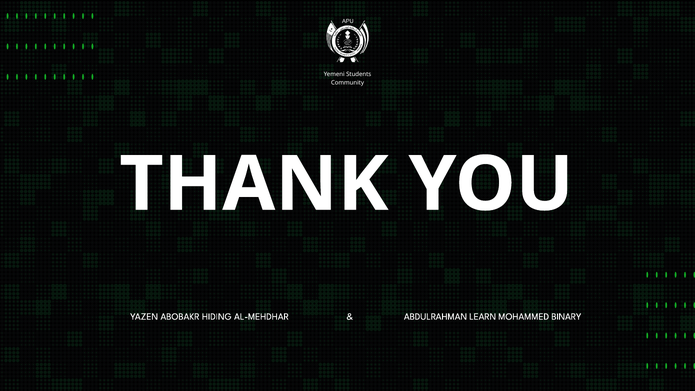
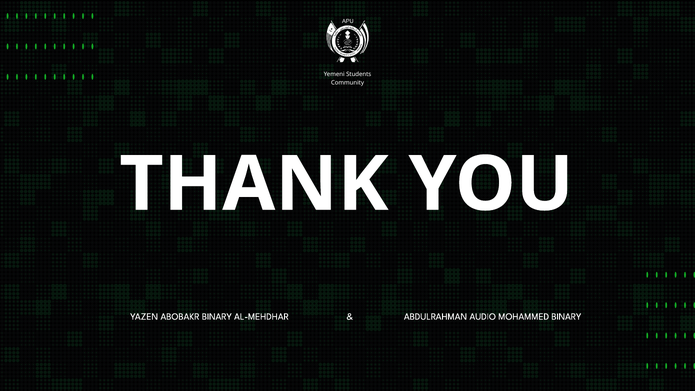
ABOBAKR HIDING: HIDING -> BINARY
LEARN: LEARN -> AUDIO
